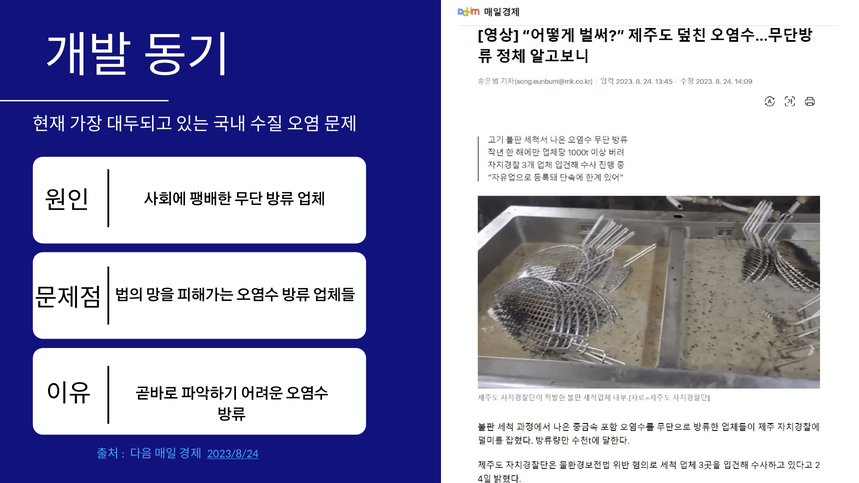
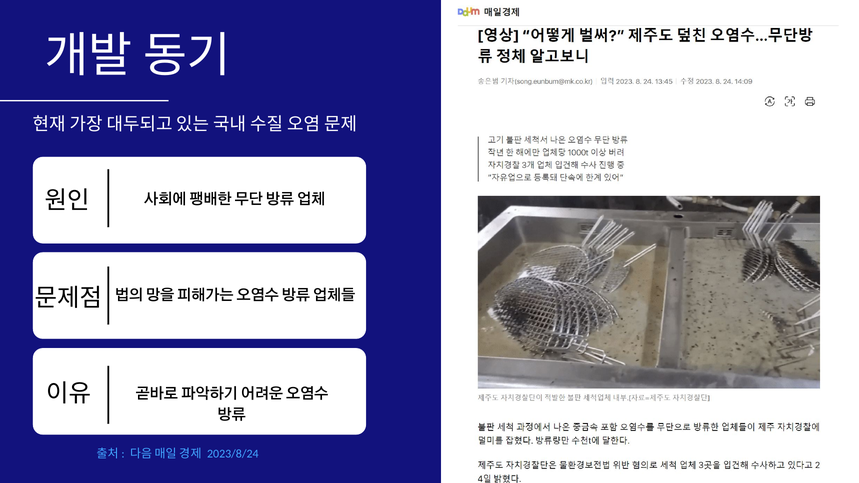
2023/8/24 underline: present -> none
